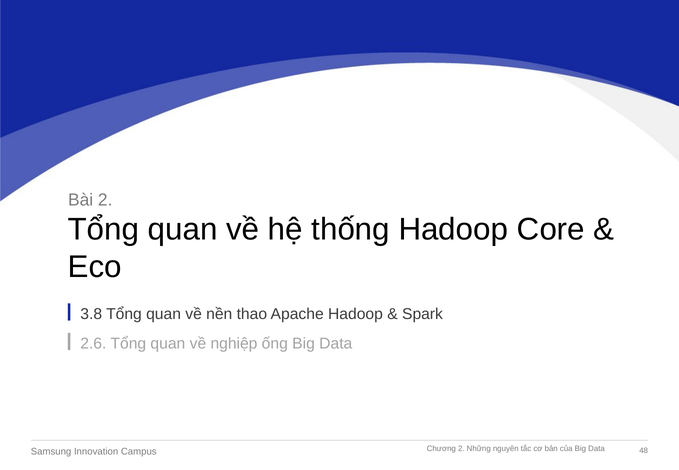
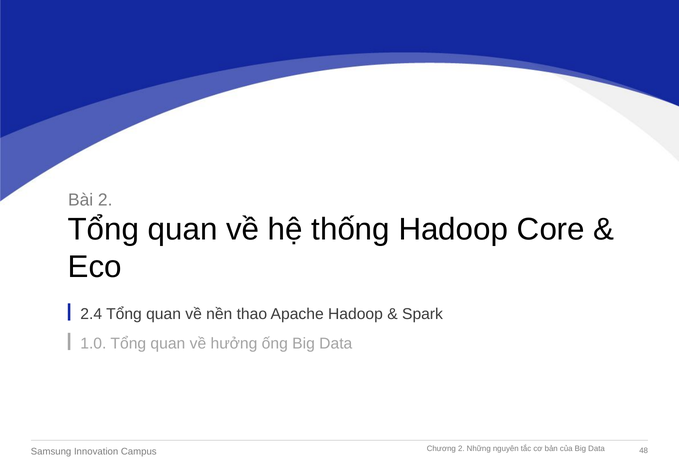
3.8: 3.8 -> 2.4
2.6: 2.6 -> 1.0
nghiệp: nghiệp -> hưởng
